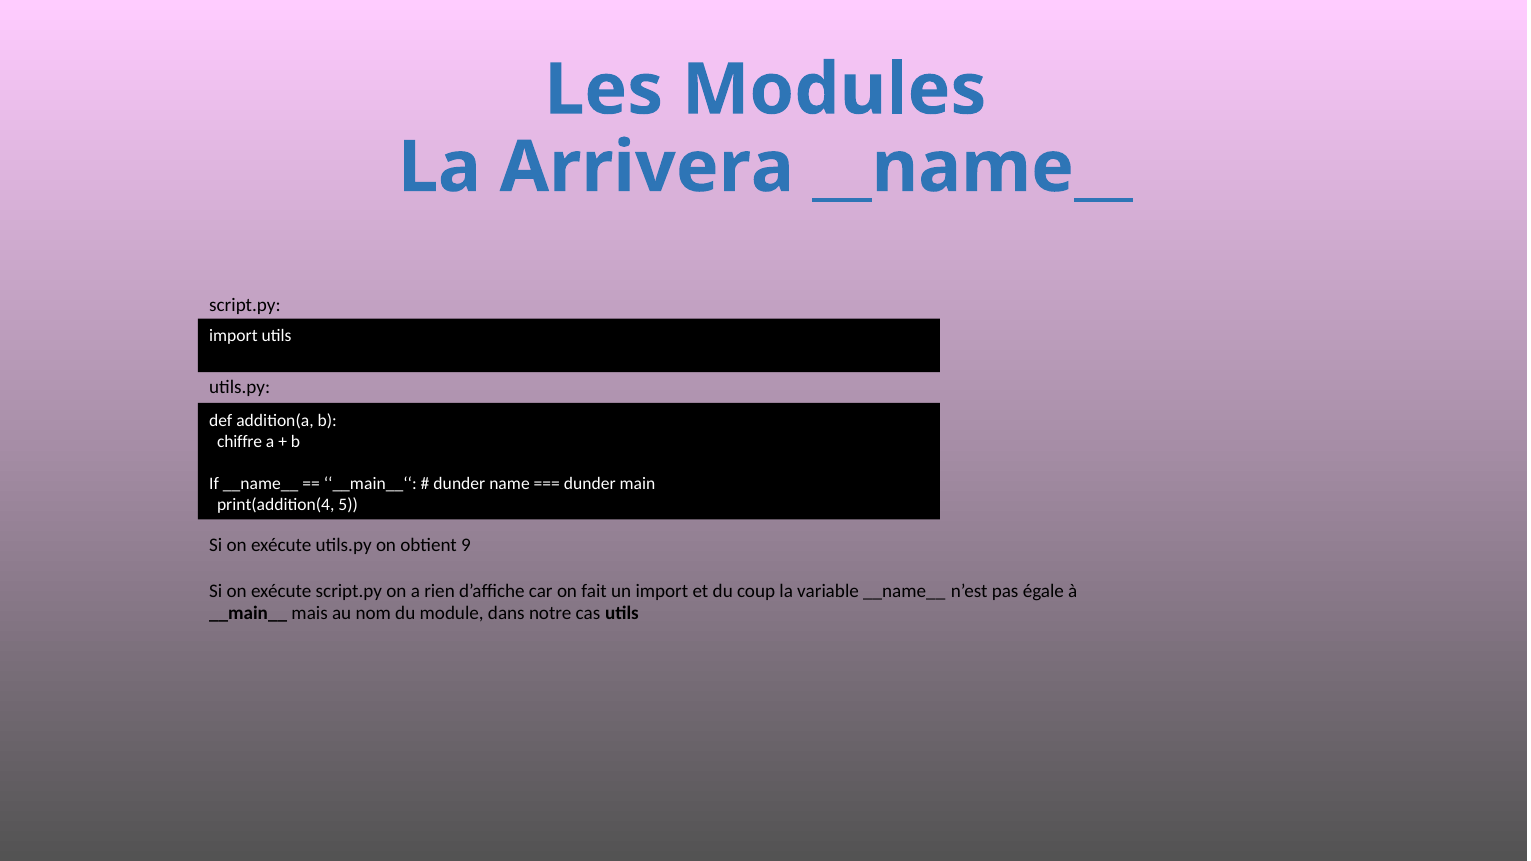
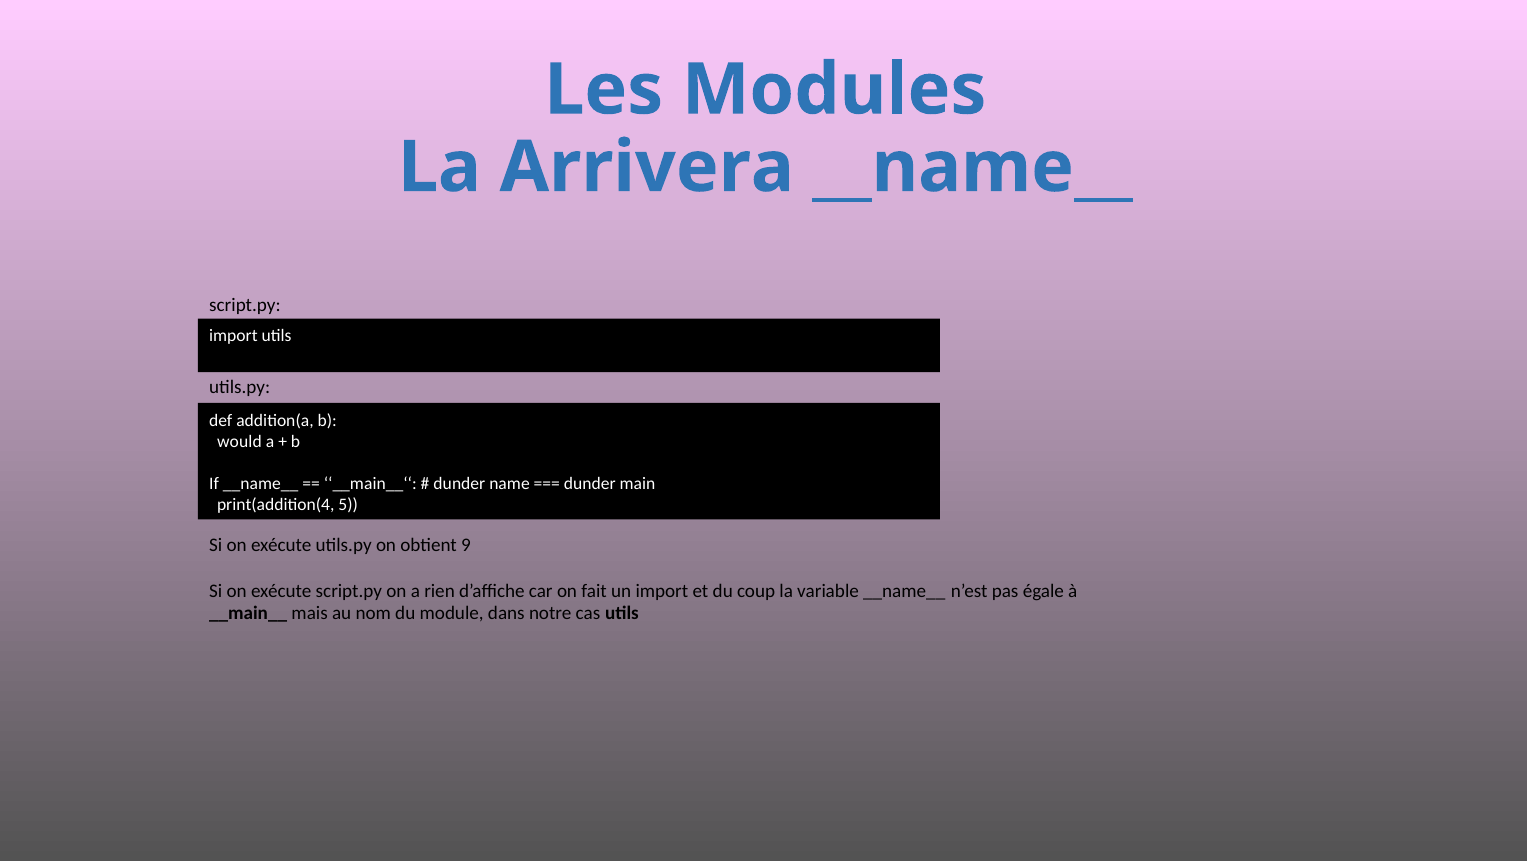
chiffre: chiffre -> would
